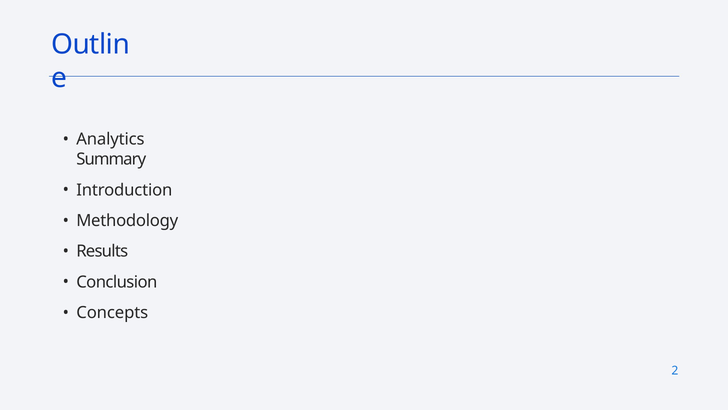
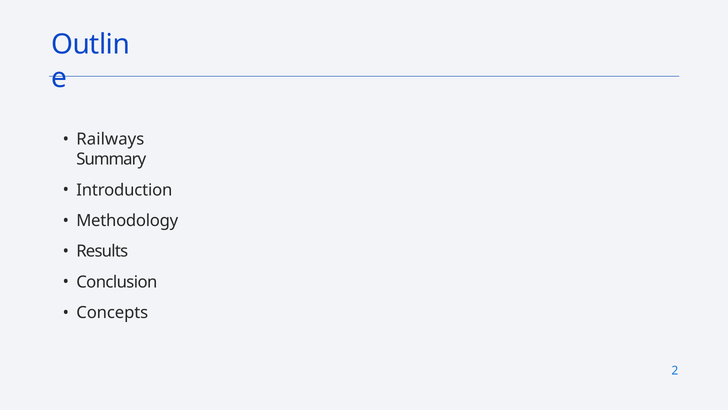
Analytics: Analytics -> Railways
